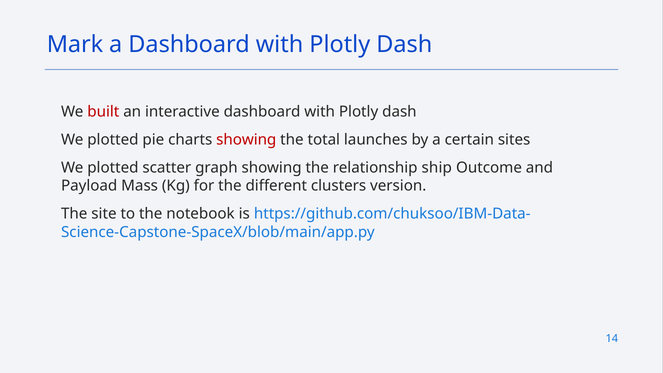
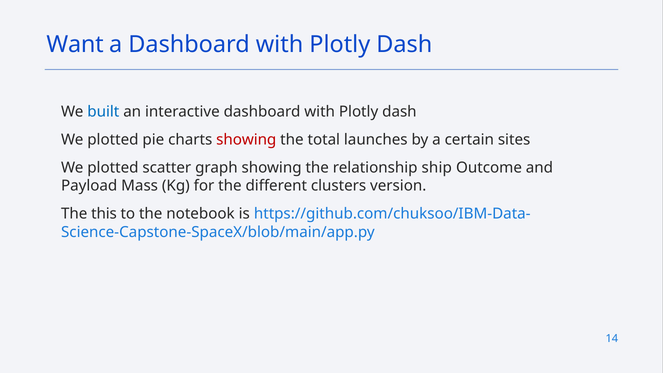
Mark: Mark -> Want
built colour: red -> blue
site: site -> this
